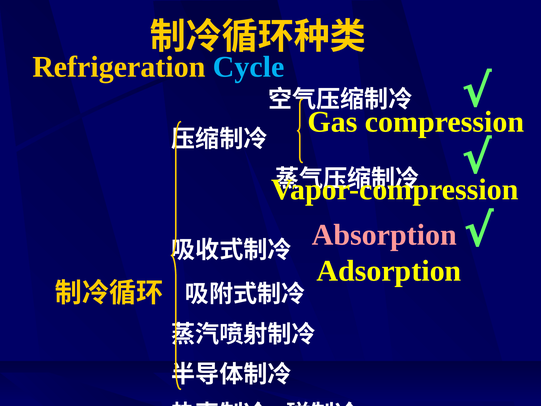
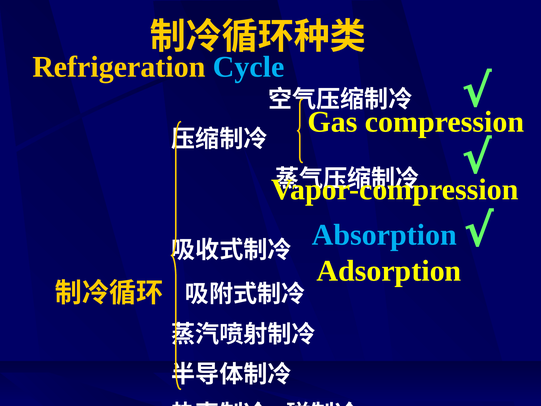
Absorption colour: pink -> light blue
